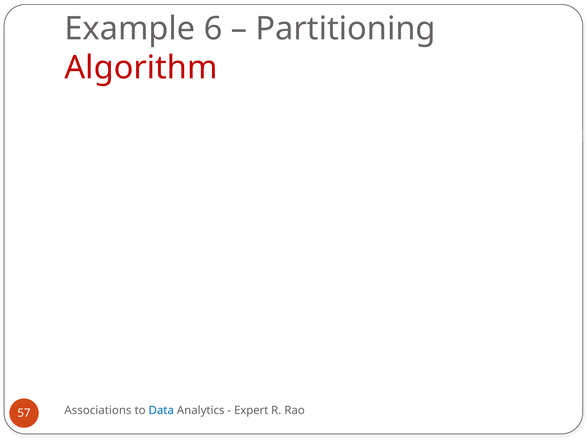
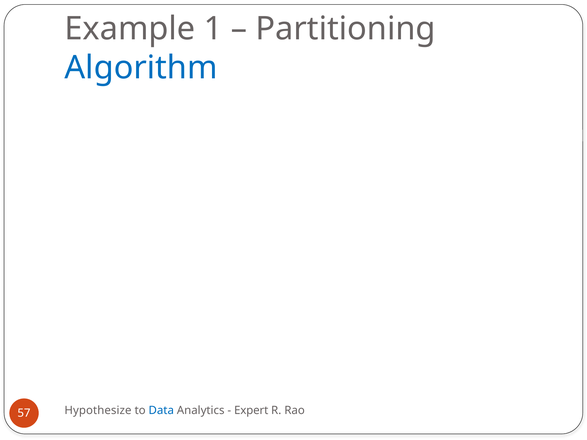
6: 6 -> 1
Algorithm colour: red -> blue
Associations: Associations -> Hypothesize
